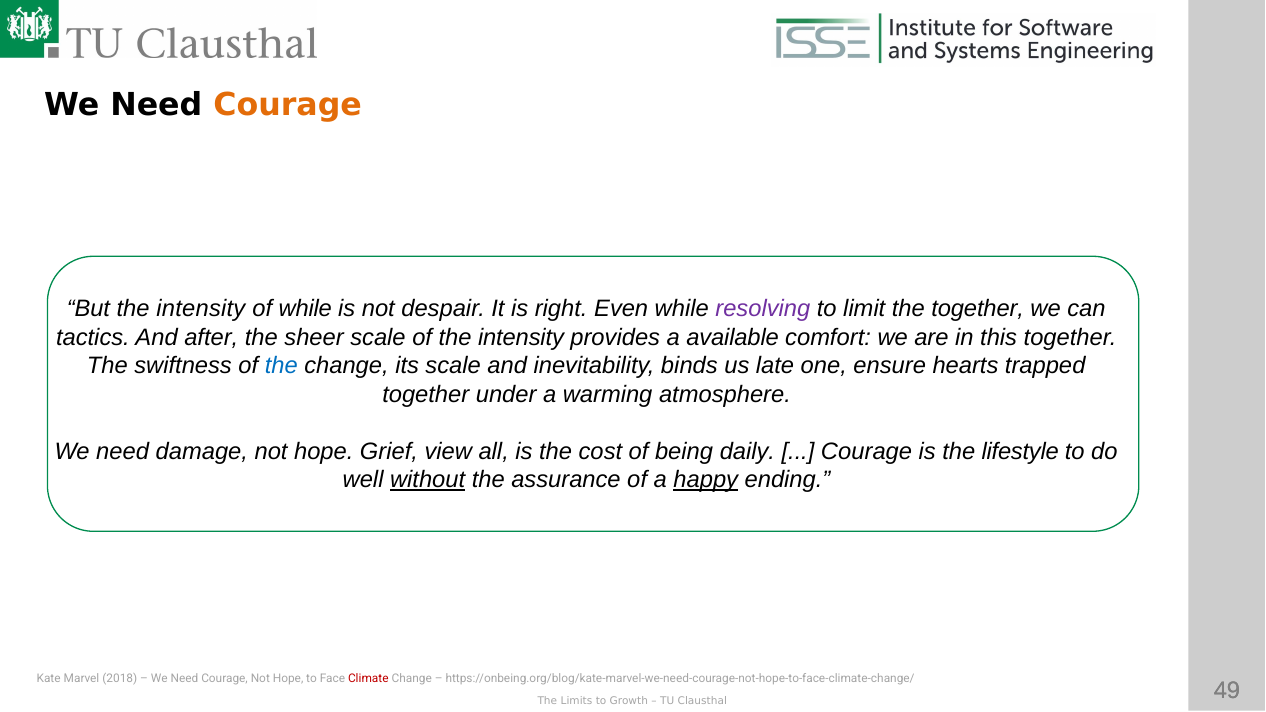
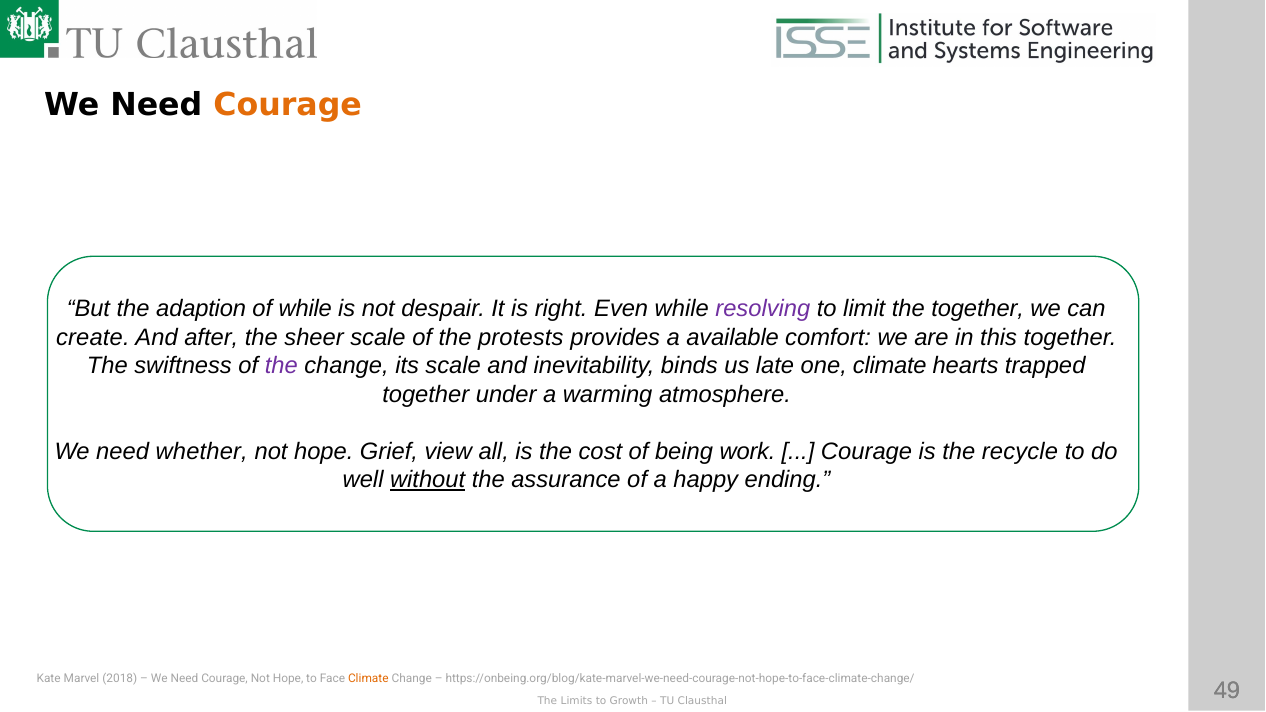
But the intensity: intensity -> adaption
tactics: tactics -> create
of the intensity: intensity -> protests
the at (281, 366) colour: blue -> purple
one ensure: ensure -> climate
damage: damage -> whether
daily: daily -> work
lifestyle: lifestyle -> recycle
happy underline: present -> none
Climate at (368, 678) colour: red -> orange
